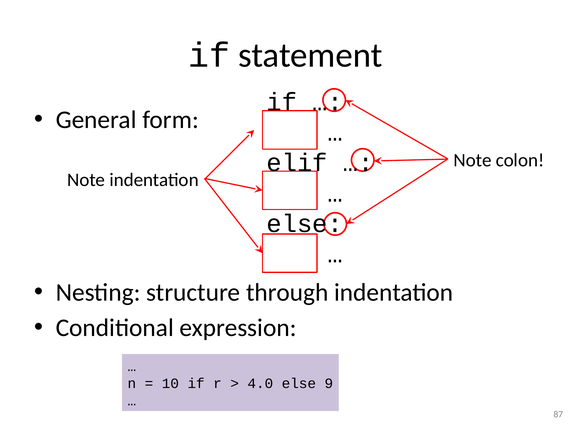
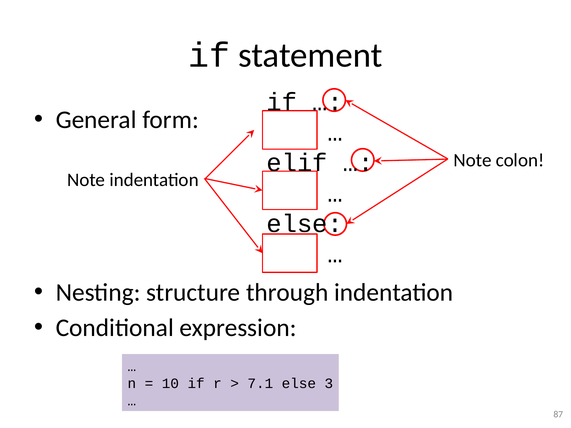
4.0: 4.0 -> 7.1
9: 9 -> 3
